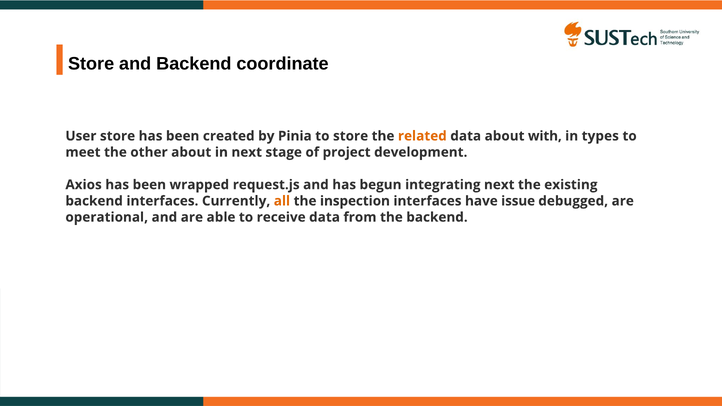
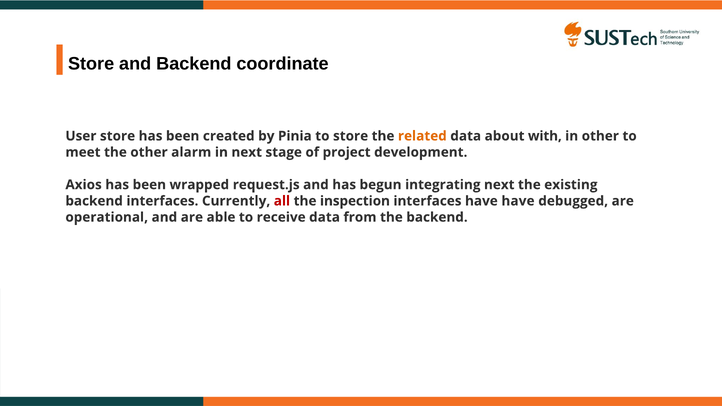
in types: types -> other
other about: about -> alarm
all colour: orange -> red
have issue: issue -> have
